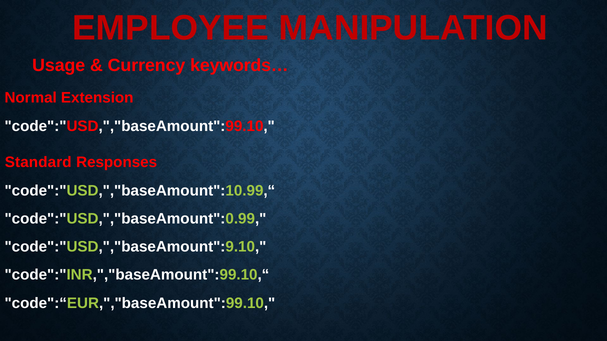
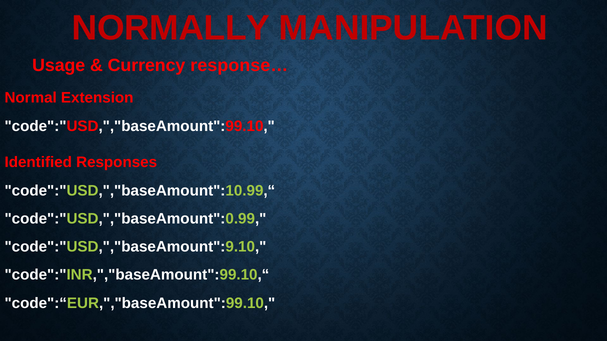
EMPLOYEE: EMPLOYEE -> NORMALLY
keywords…: keywords… -> response…
Standard: Standard -> Identified
